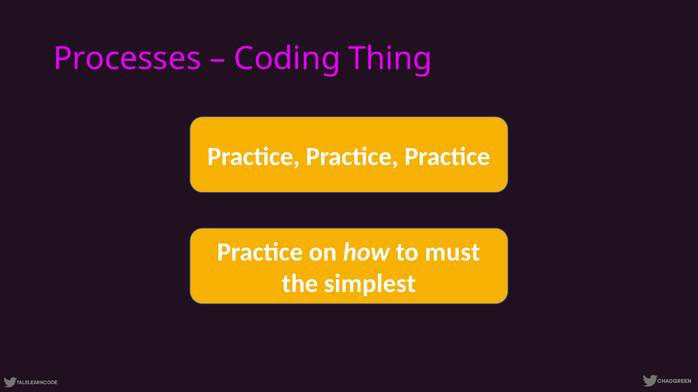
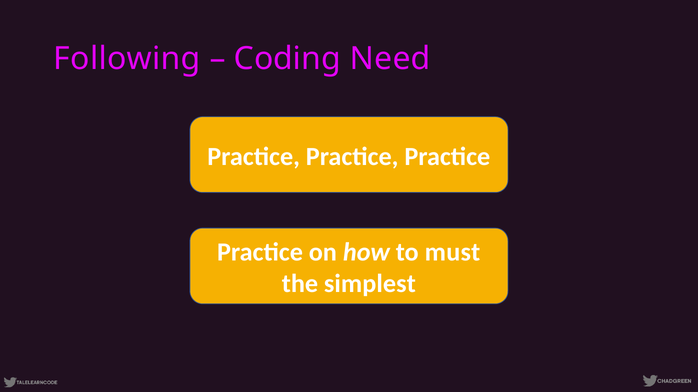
Processes: Processes -> Following
Thing: Thing -> Need
